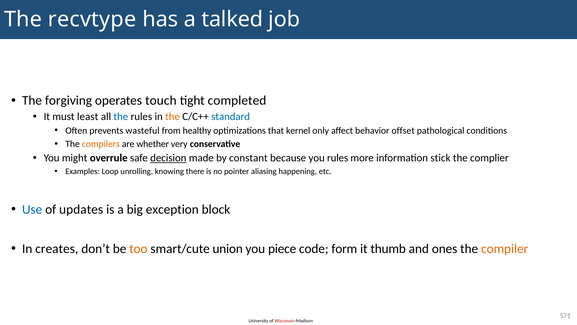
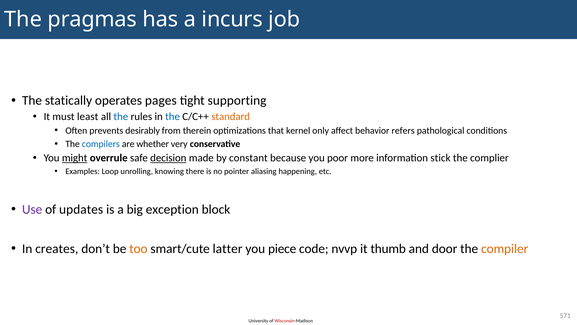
recvtype: recvtype -> pragmas
talked: talked -> incurs
forgiving: forgiving -> statically
touch: touch -> pages
completed: completed -> supporting
the at (173, 116) colour: orange -> blue
standard colour: blue -> orange
wasteful: wasteful -> desirably
healthy: healthy -> therein
offset: offset -> refers
compilers colour: orange -> blue
might underline: none -> present
you rules: rules -> poor
Use colour: blue -> purple
union: union -> latter
form: form -> nvvp
ones: ones -> door
